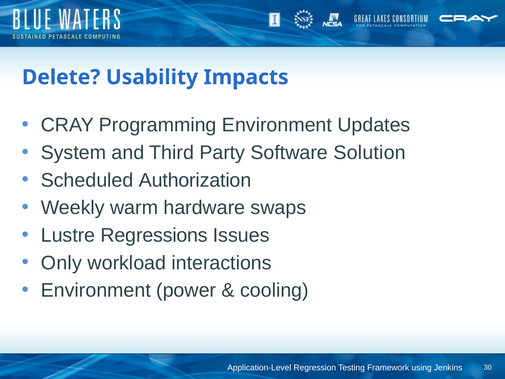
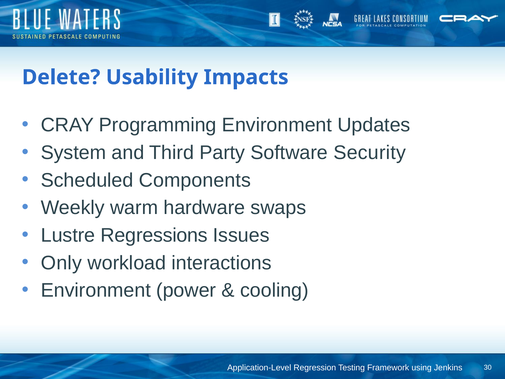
Solution: Solution -> Security
Authorization: Authorization -> Components
